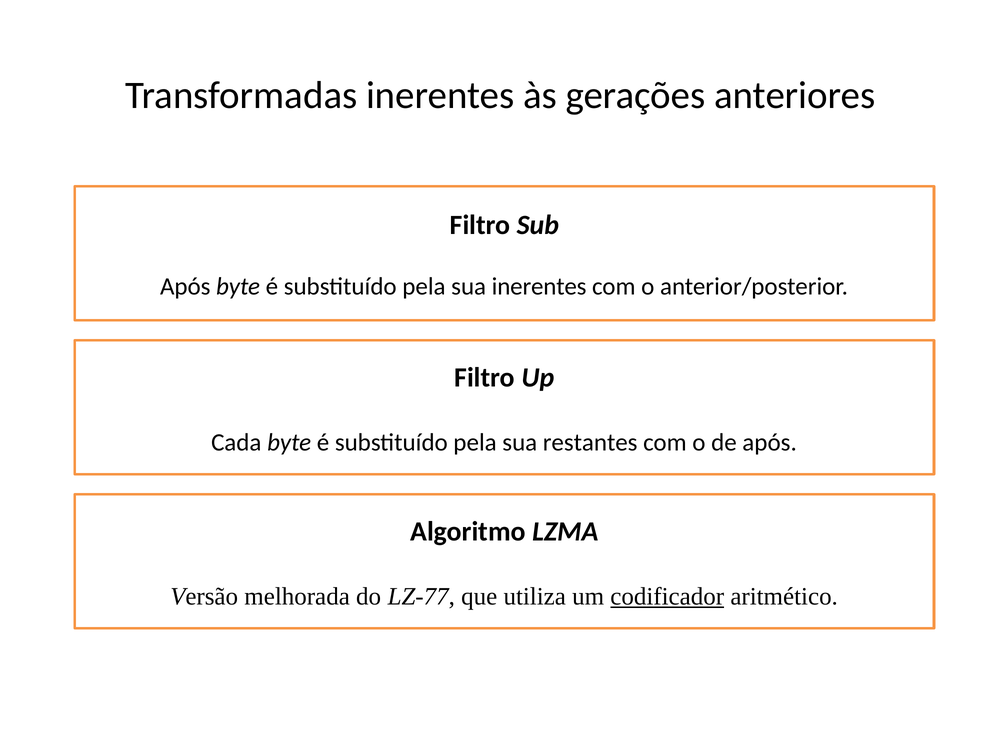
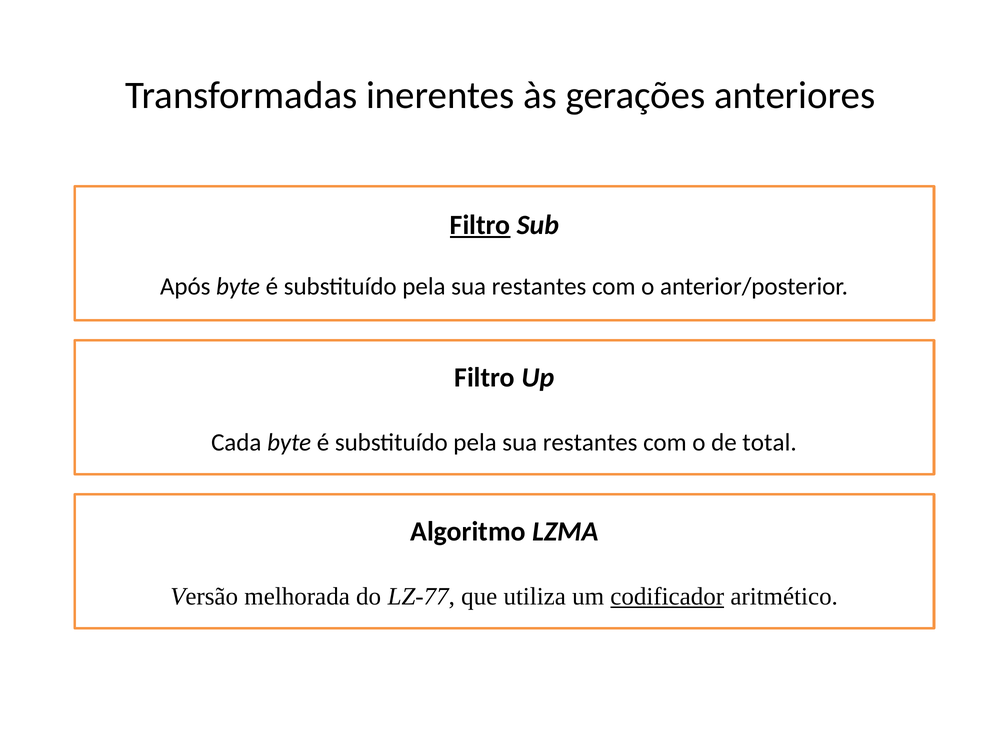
Filtro at (480, 225) underline: none -> present
inerentes at (539, 287): inerentes -> restantes
de após: após -> total
